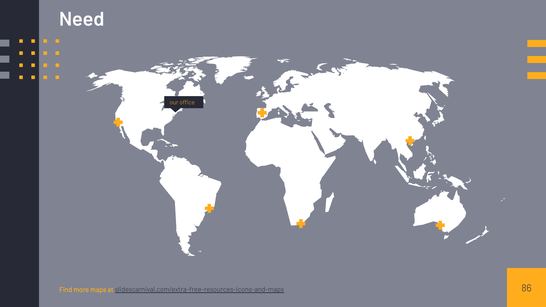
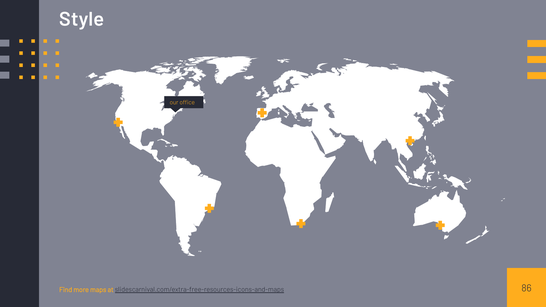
Need: Need -> Style
